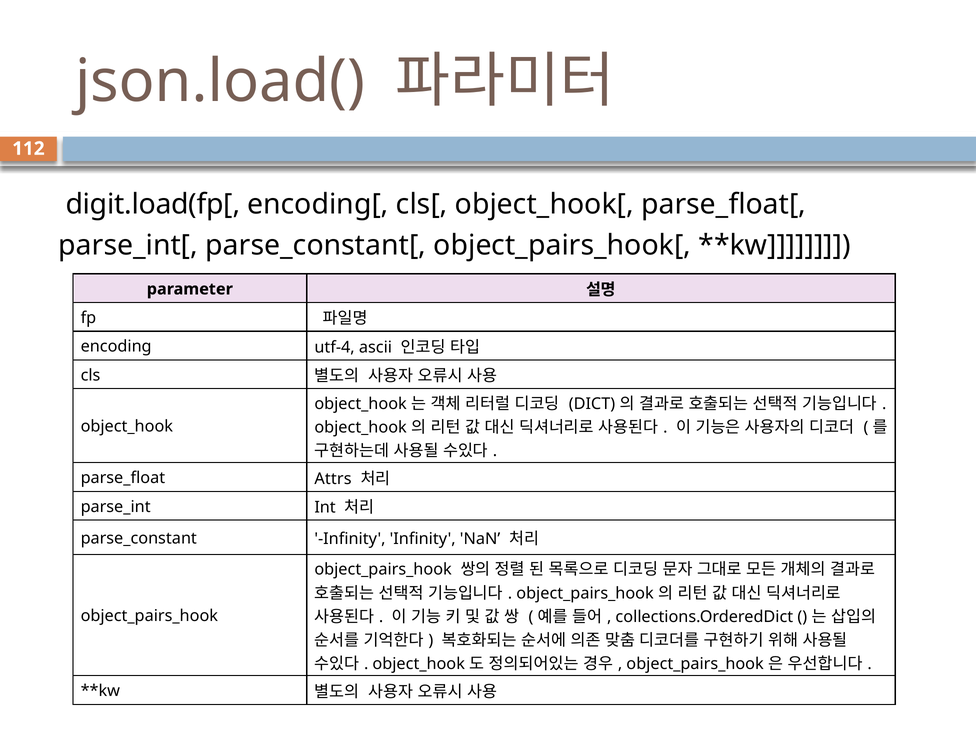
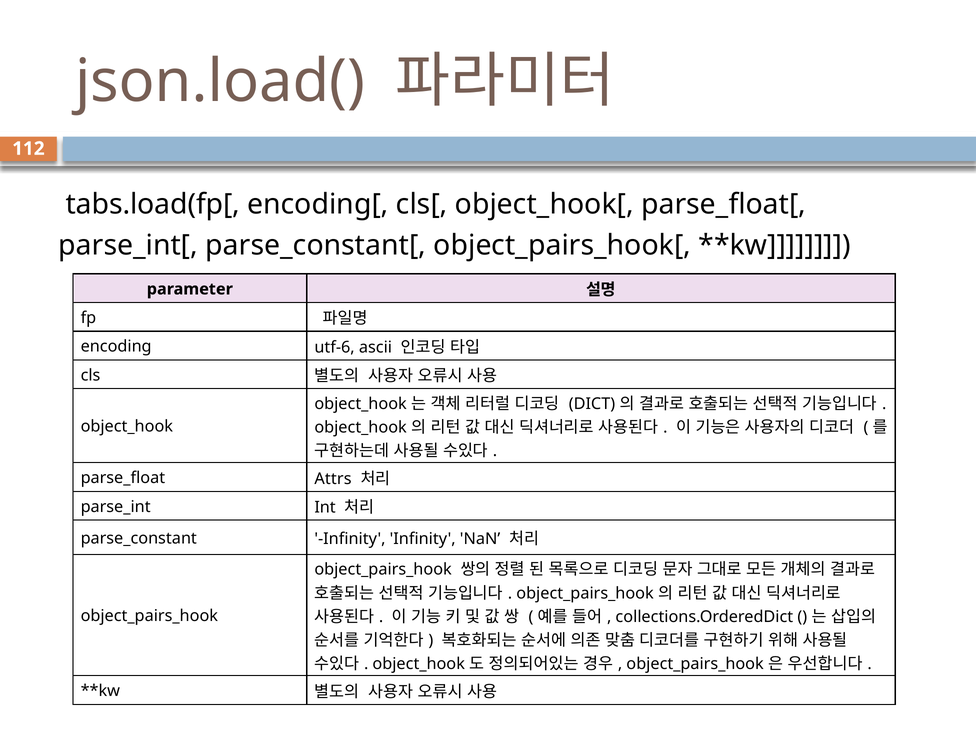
digit.load(fp[: digit.load(fp[ -> tabs.load(fp[
utf-4: utf-4 -> utf-6
